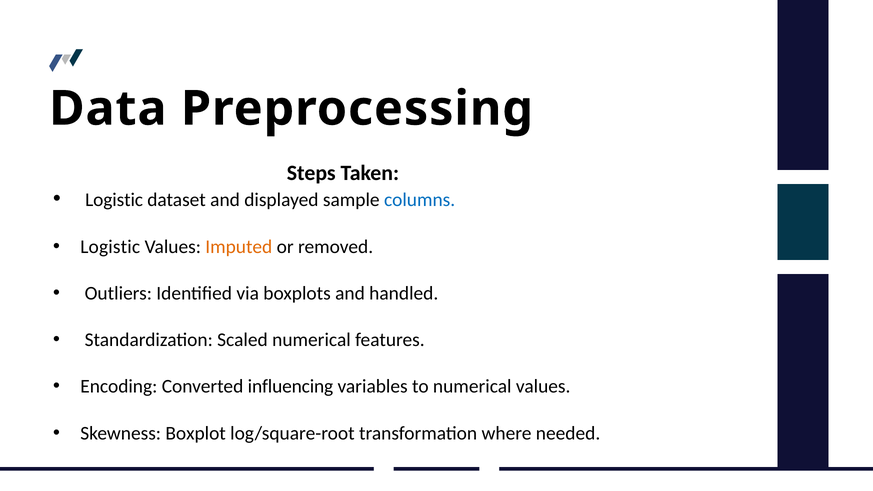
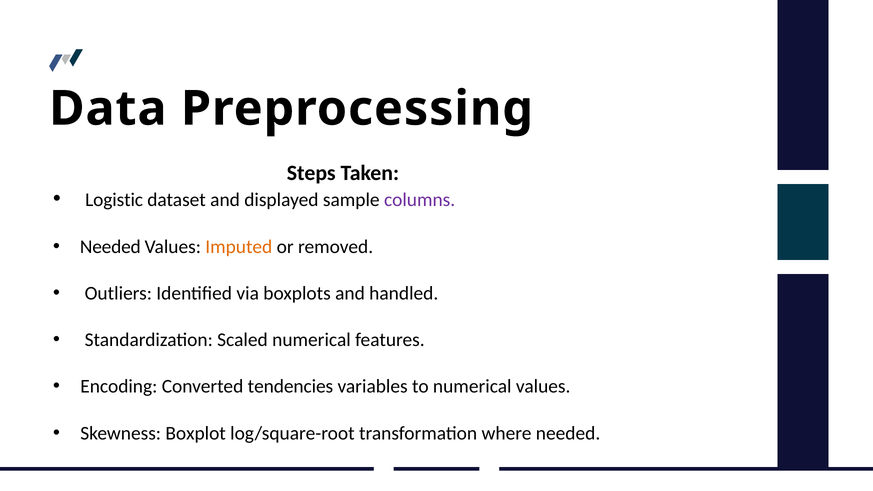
columns colour: blue -> purple
Logistic at (110, 247): Logistic -> Needed
influencing: influencing -> tendencies
